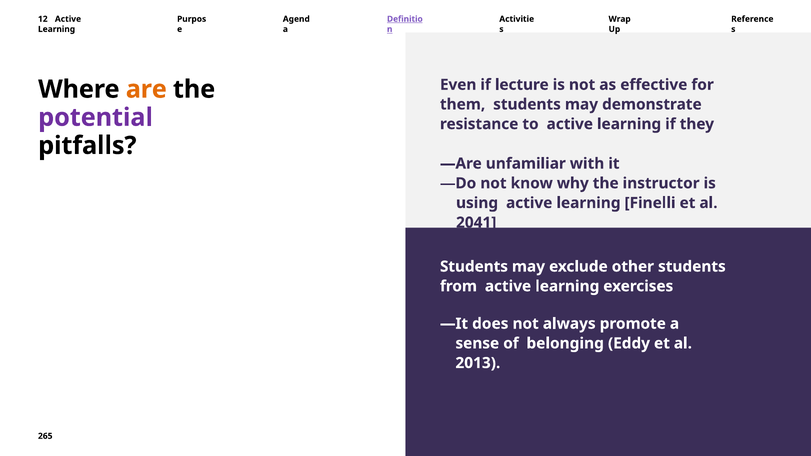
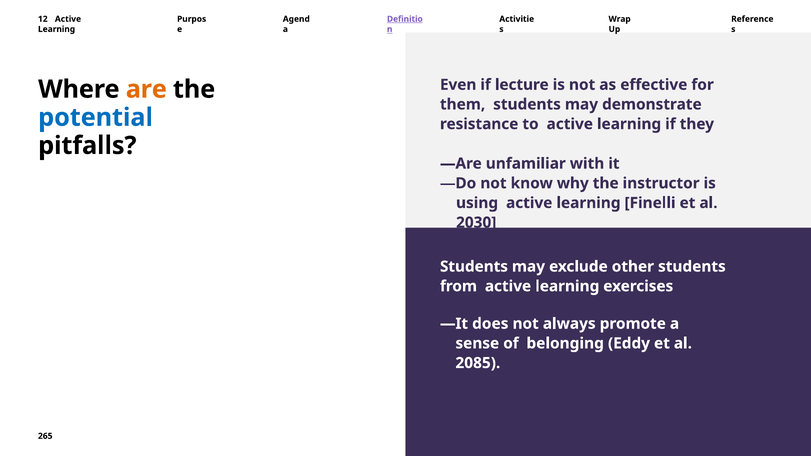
potential colour: purple -> blue
2041: 2041 -> 2030
2013: 2013 -> 2085
